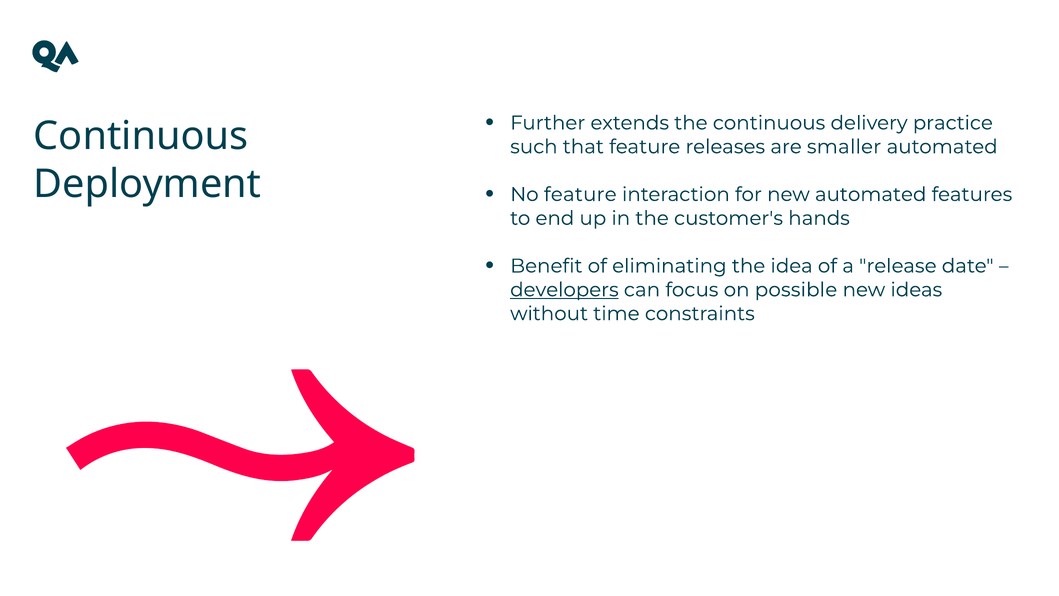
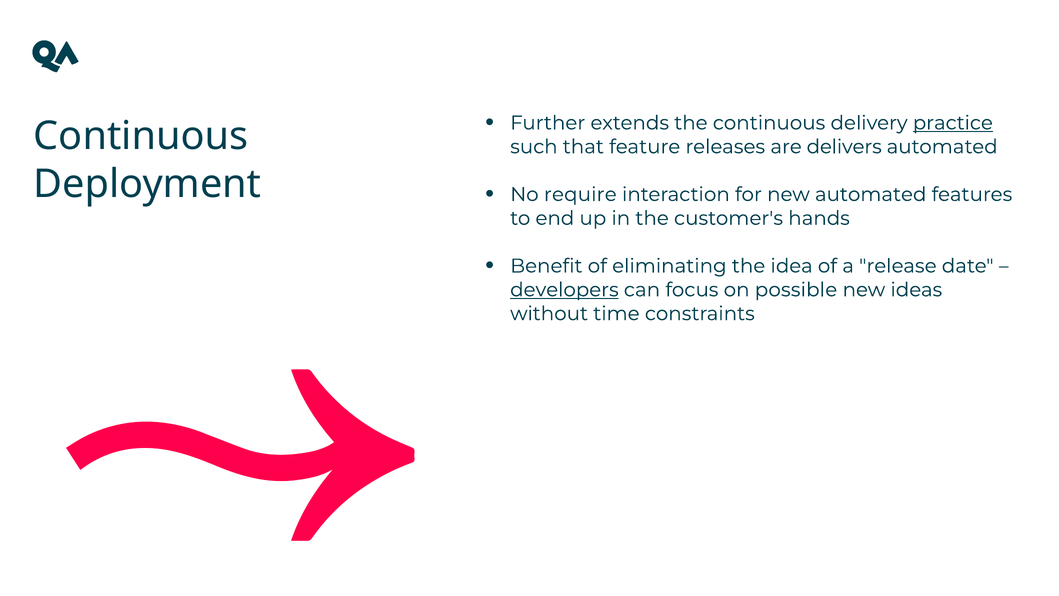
practice underline: none -> present
smaller: smaller -> delivers
No feature: feature -> require
